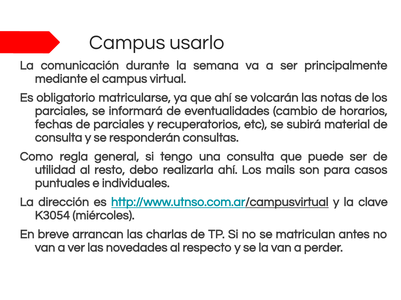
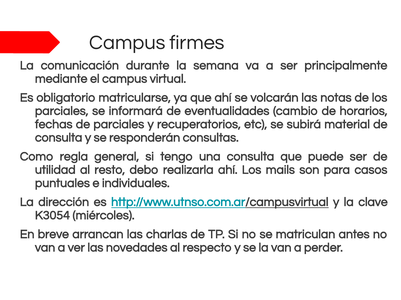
usarlo: usarlo -> firmes
